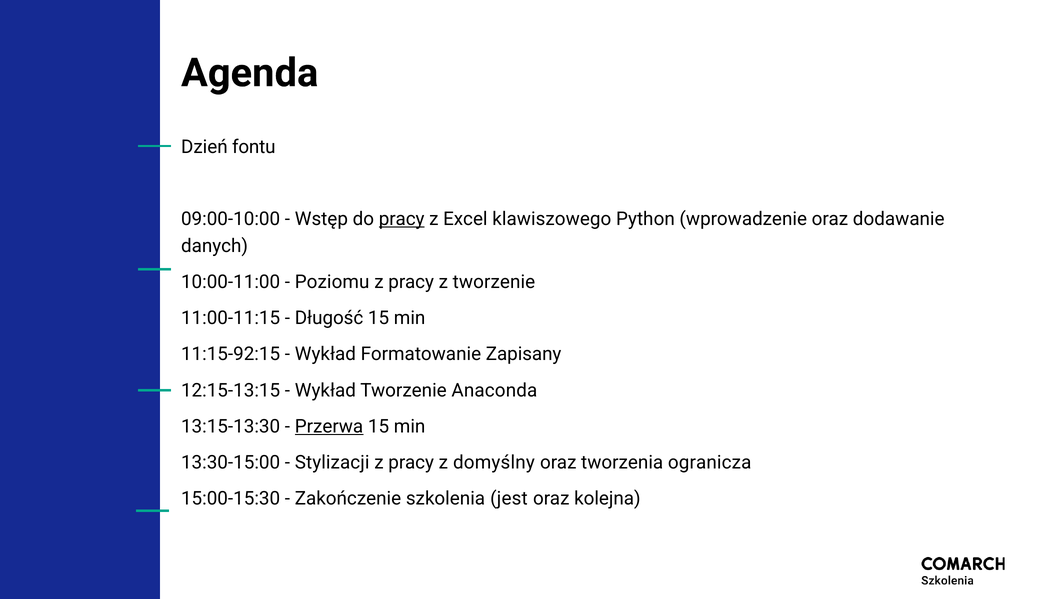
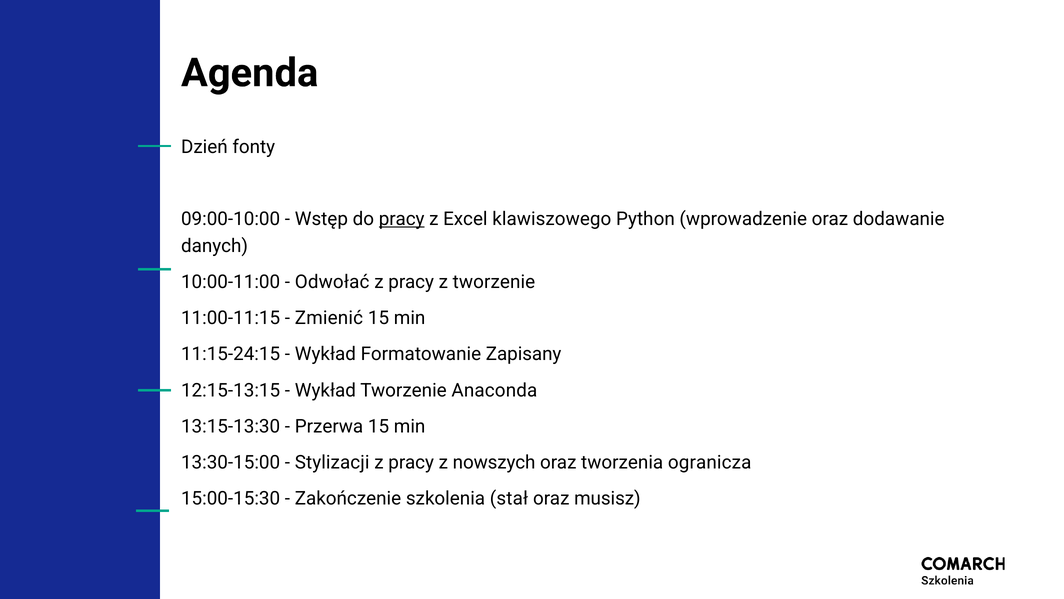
fontu: fontu -> fonty
Poziomu: Poziomu -> Odwołać
Długość: Długość -> Zmienić
11:15-92:15: 11:15-92:15 -> 11:15-24:15
Przerwa underline: present -> none
domyślny: domyślny -> nowszych
jest: jest -> stał
kolejna: kolejna -> musisz
